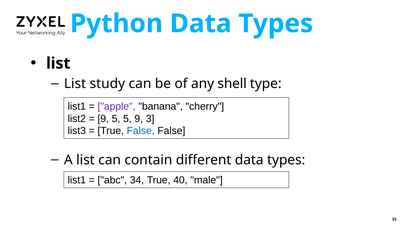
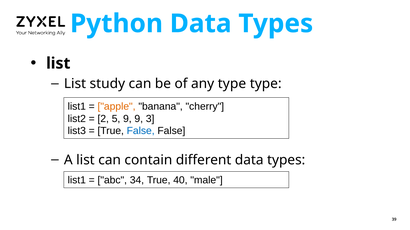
any shell: shell -> type
apple colour: purple -> orange
9 at (103, 119): 9 -> 2
5 5: 5 -> 9
